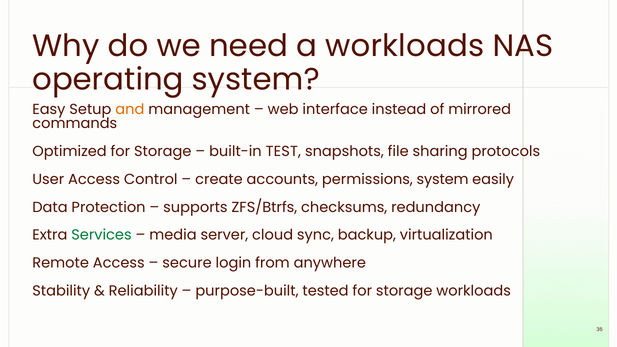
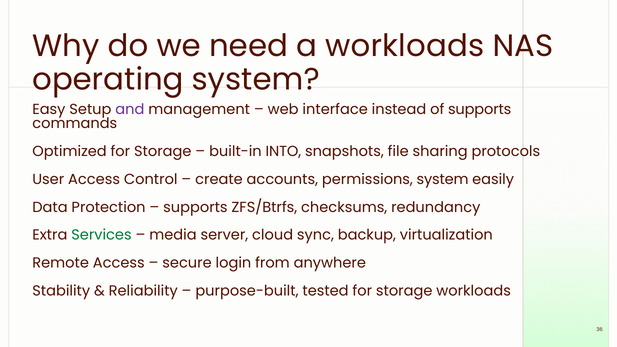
and colour: orange -> purple
of mirrored: mirrored -> supports
TEST: TEST -> INTO
